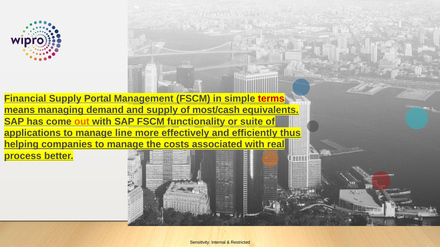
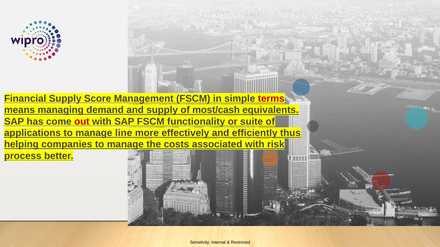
Portal: Portal -> Score
out colour: orange -> red
real: real -> risk
